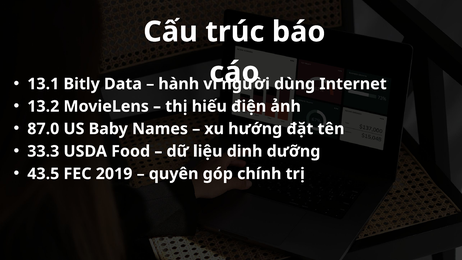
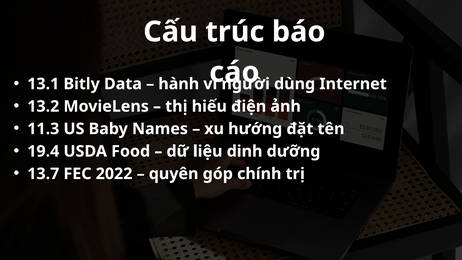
87.0: 87.0 -> 11.3
33.3: 33.3 -> 19.4
43.5: 43.5 -> 13.7
2019: 2019 -> 2022
